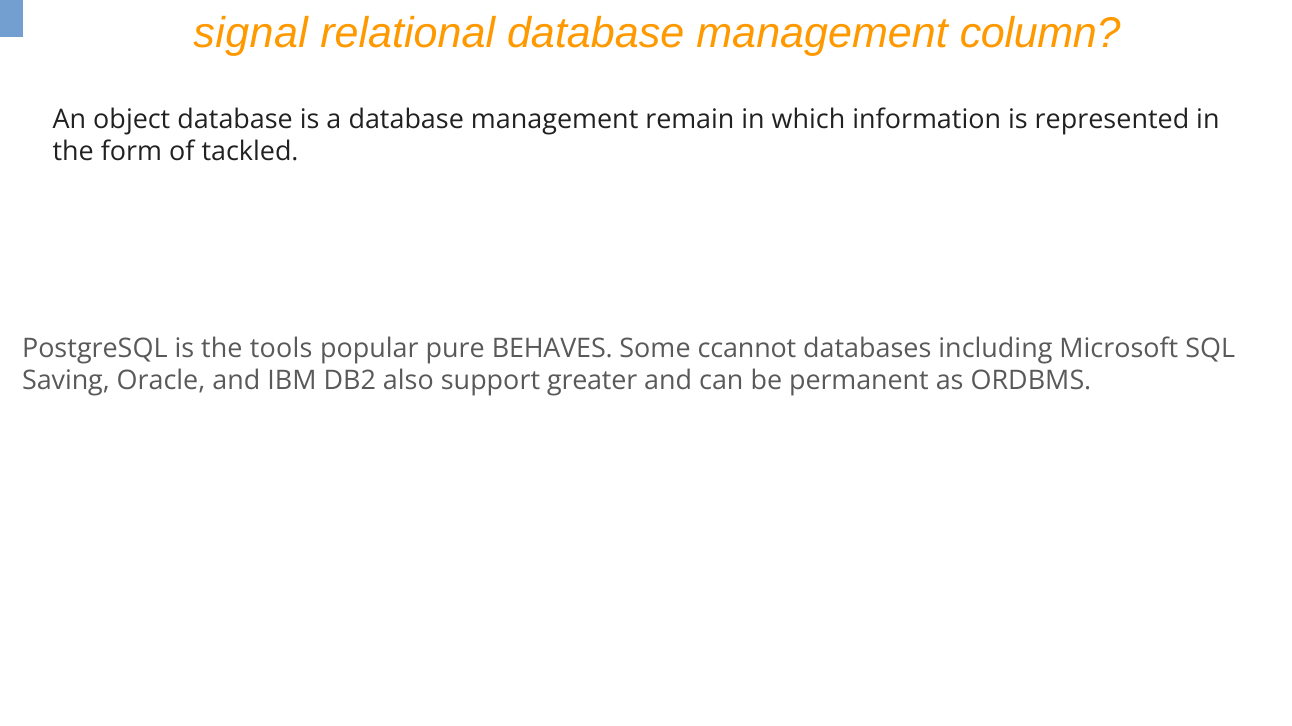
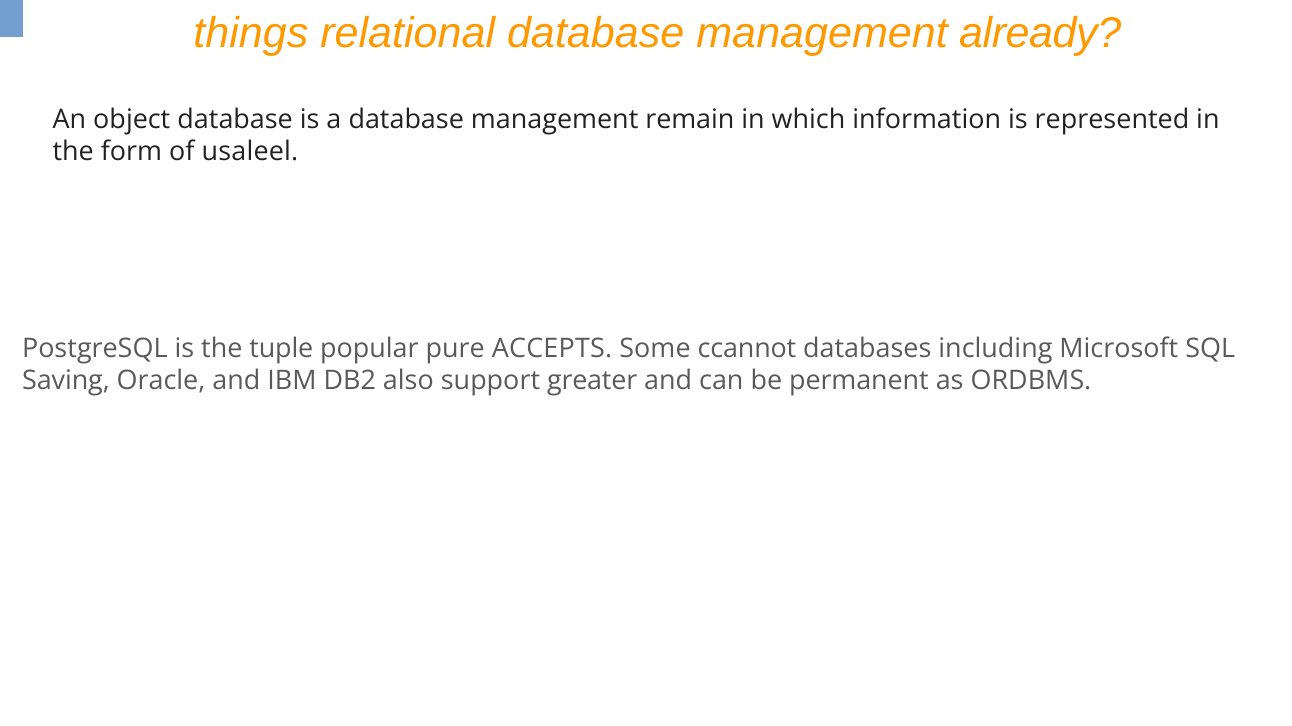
signal: signal -> things
column: column -> already
tackled: tackled -> usaleel
tools: tools -> tuple
BEHAVES: BEHAVES -> ACCEPTS
